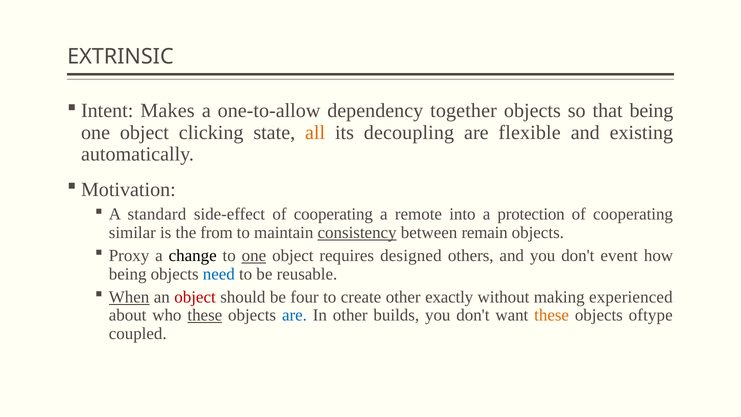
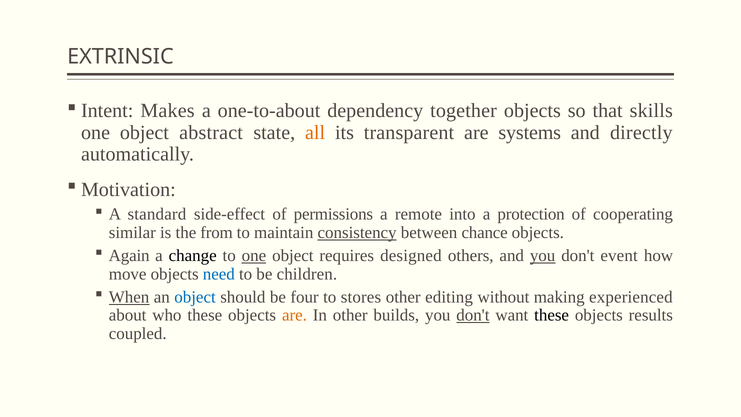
one-to-allow: one-to-allow -> one-to-about
that being: being -> skills
clicking: clicking -> abstract
decoupling: decoupling -> transparent
flexible: flexible -> systems
existing: existing -> directly
side-effect of cooperating: cooperating -> permissions
remain: remain -> chance
Proxy: Proxy -> Again
you at (543, 256) underline: none -> present
being at (128, 274): being -> move
reusable: reusable -> children
object at (195, 297) colour: red -> blue
create: create -> stores
exactly: exactly -> editing
these at (205, 315) underline: present -> none
are at (294, 315) colour: blue -> orange
don't at (473, 315) underline: none -> present
these at (552, 315) colour: orange -> black
oftype: oftype -> results
